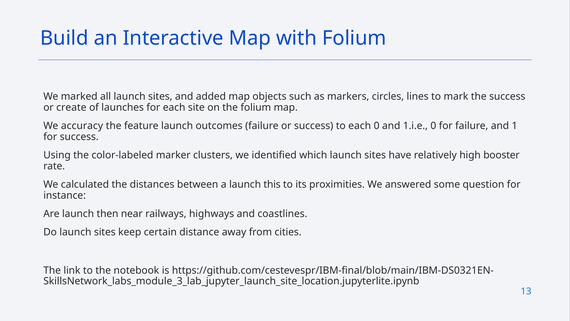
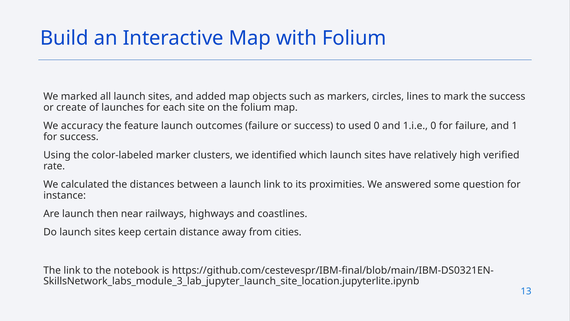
to each: each -> used
booster: booster -> verified
launch this: this -> link
